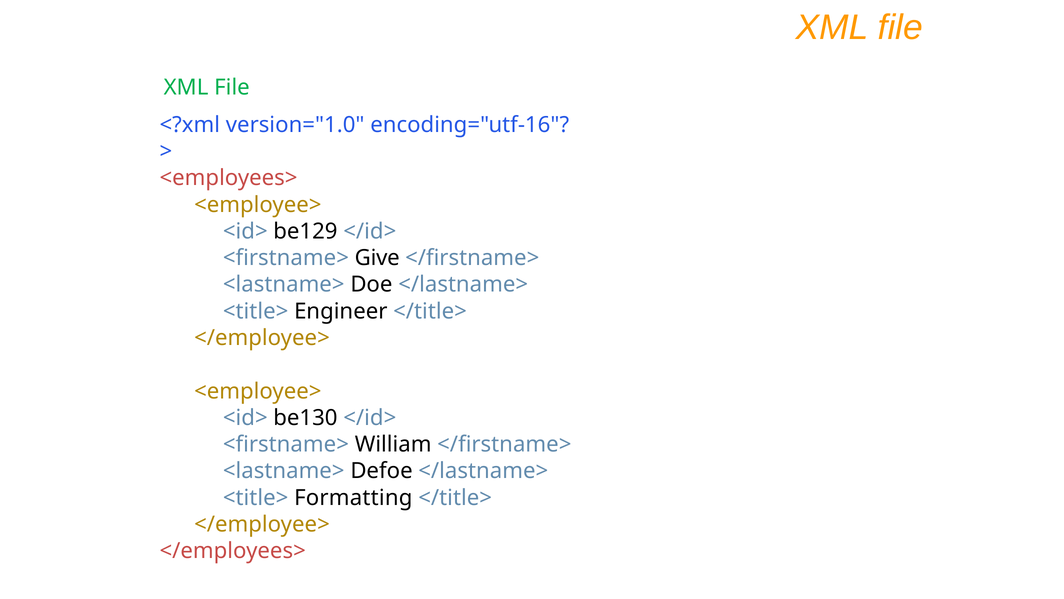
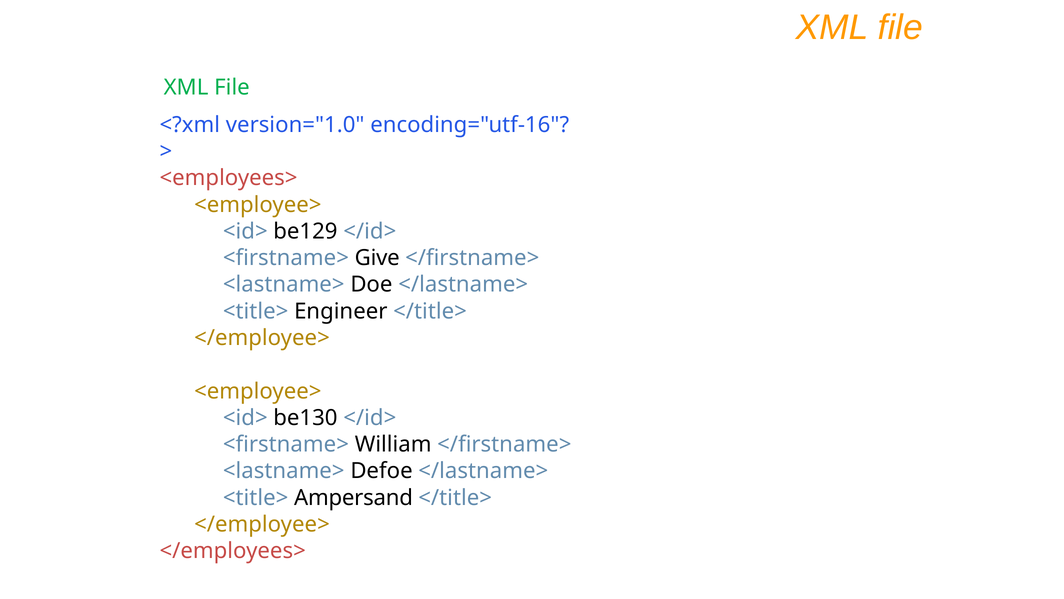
Formatting: Formatting -> Ampersand
